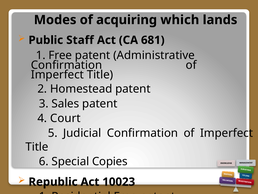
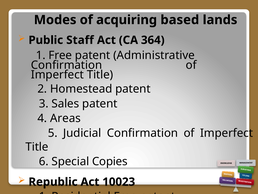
which: which -> based
681: 681 -> 364
Court: Court -> Areas
